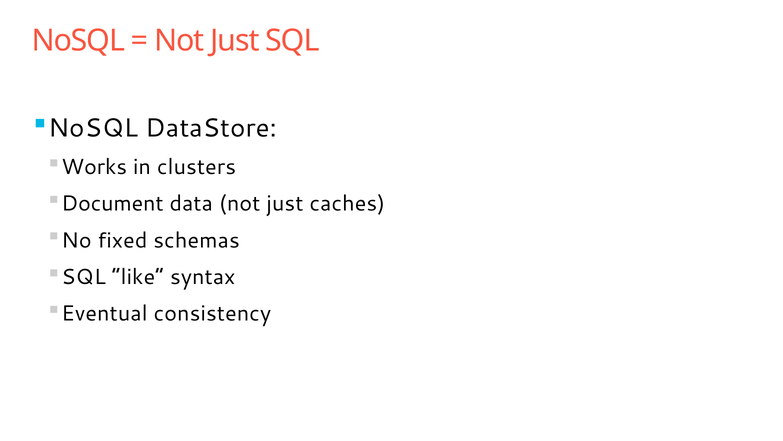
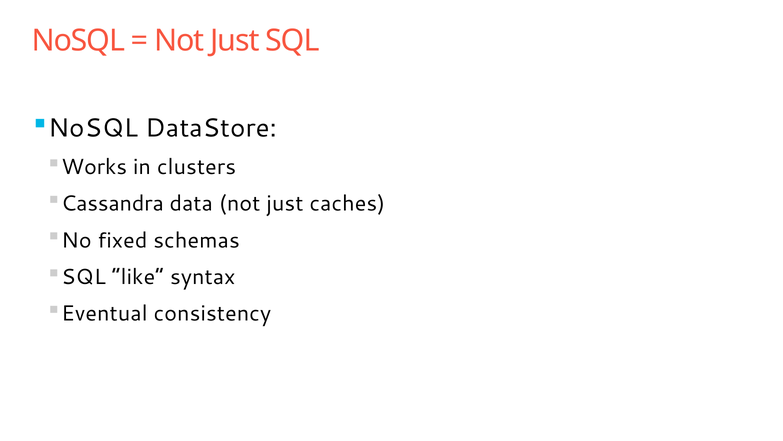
Document: Document -> Cassandra
